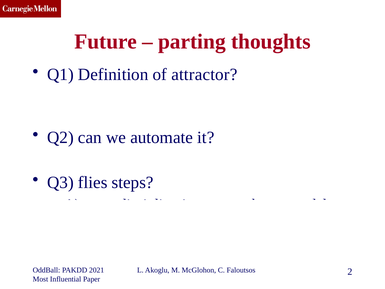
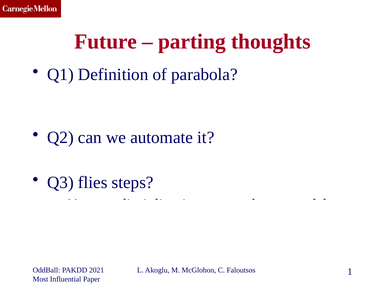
attractor: attractor -> parabola
2: 2 -> 1
